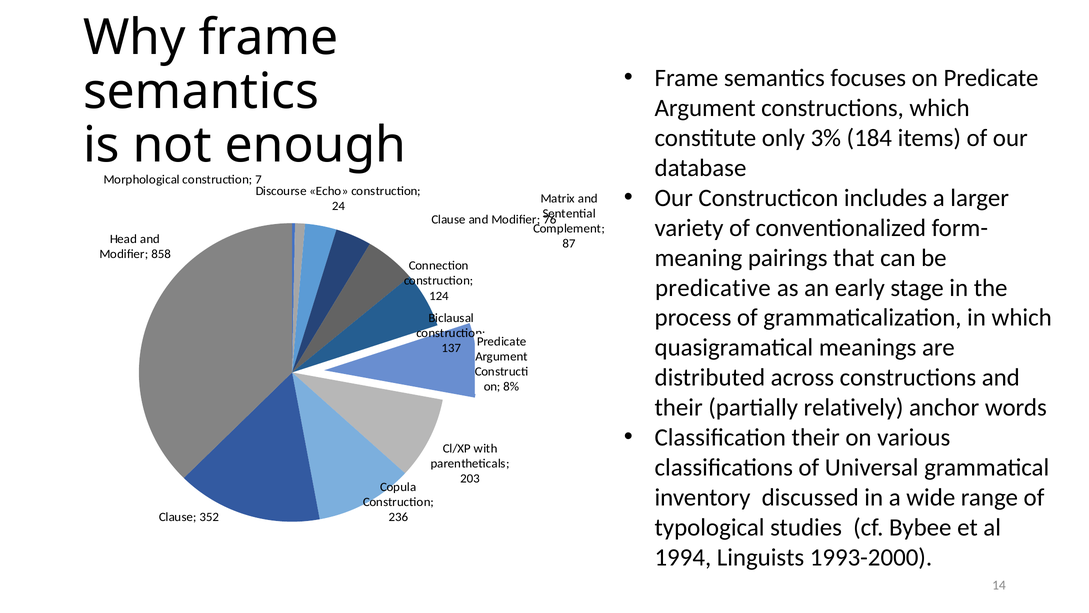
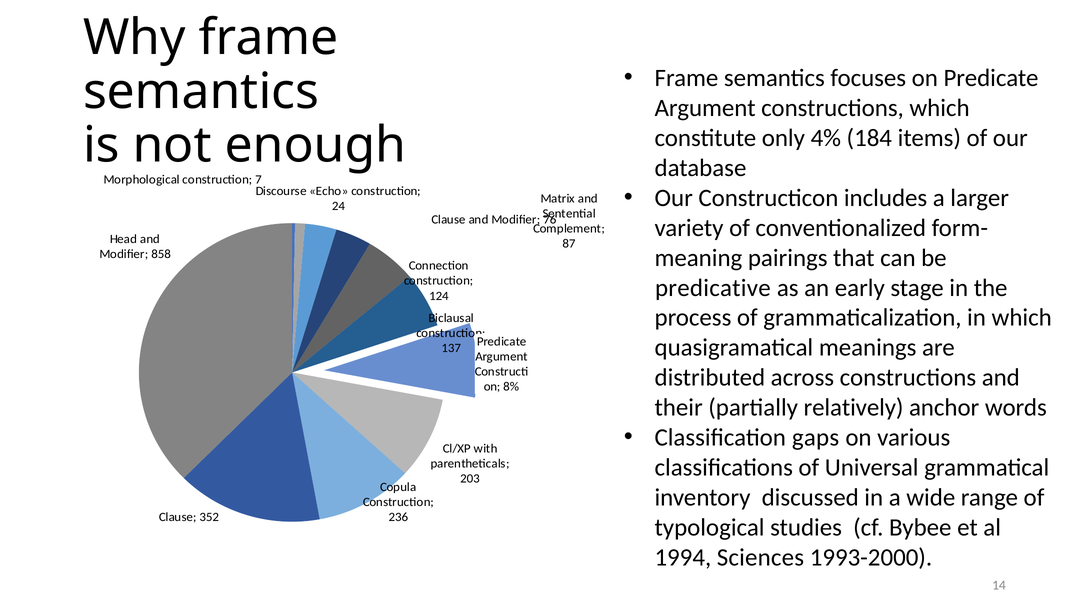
3%: 3% -> 4%
Classification their: their -> gaps
Linguists: Linguists -> Sciences
